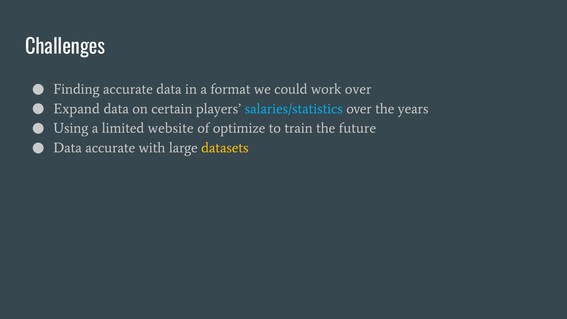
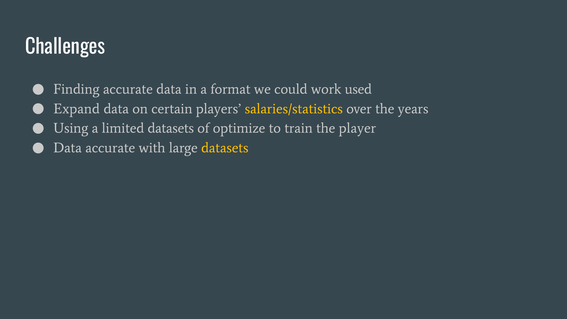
work over: over -> used
salaries/statistics colour: light blue -> yellow
limited website: website -> datasets
future: future -> player
